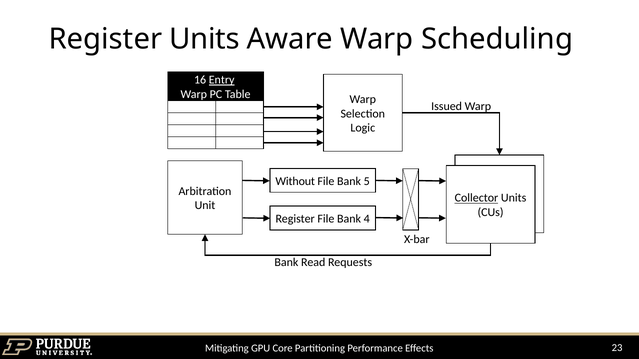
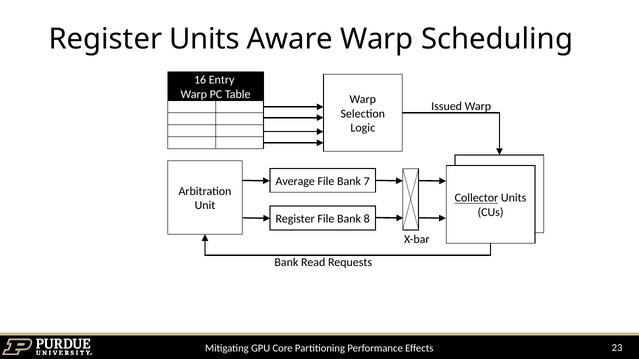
Entry underline: present -> none
Without: Without -> Average
5: 5 -> 7
4: 4 -> 8
